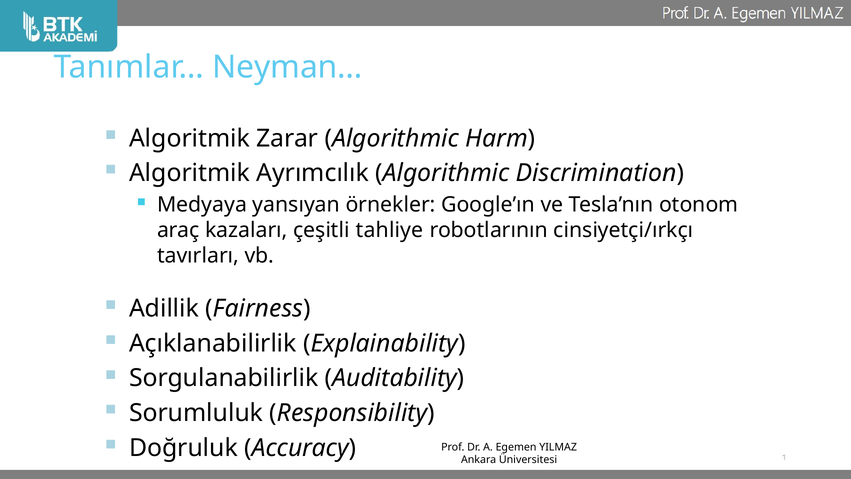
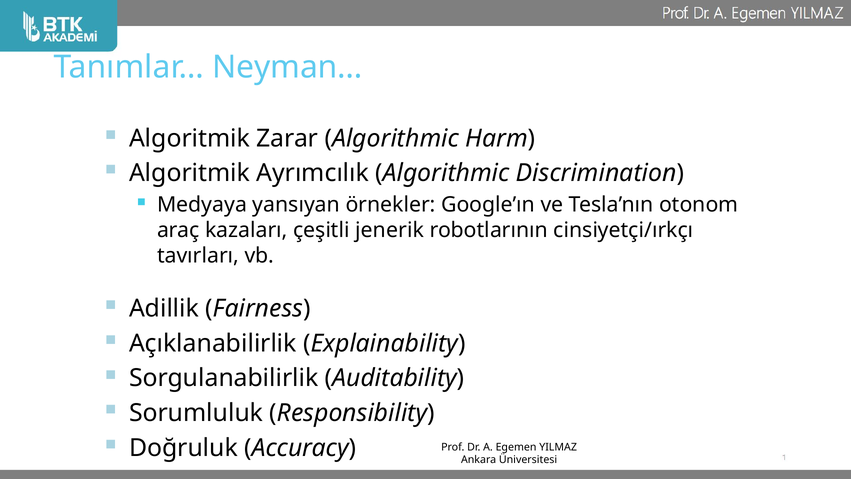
tahliye: tahliye -> jenerik
